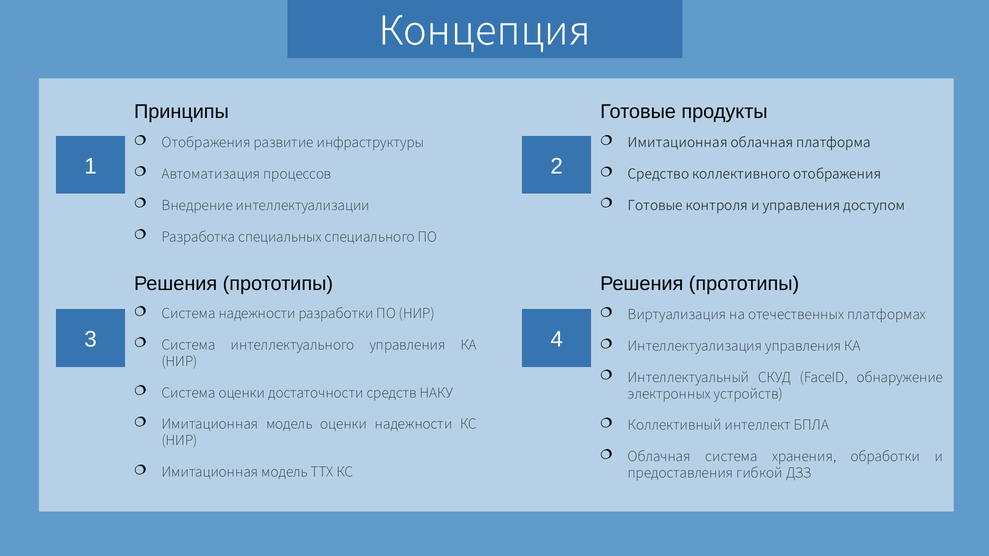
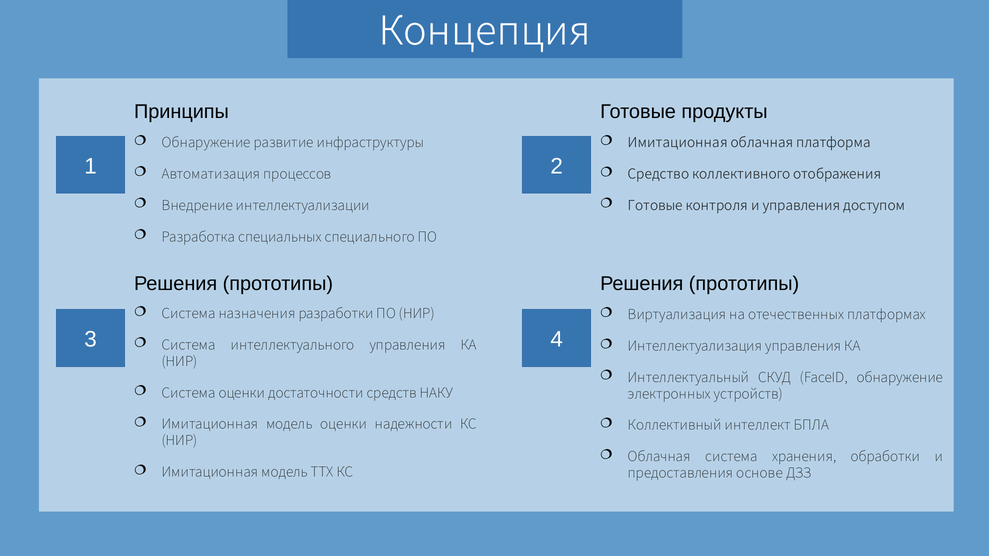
Отображения at (206, 143): Отображения -> Обнаружение
Система надежности: надежности -> назначения
гибкой: гибкой -> основе
